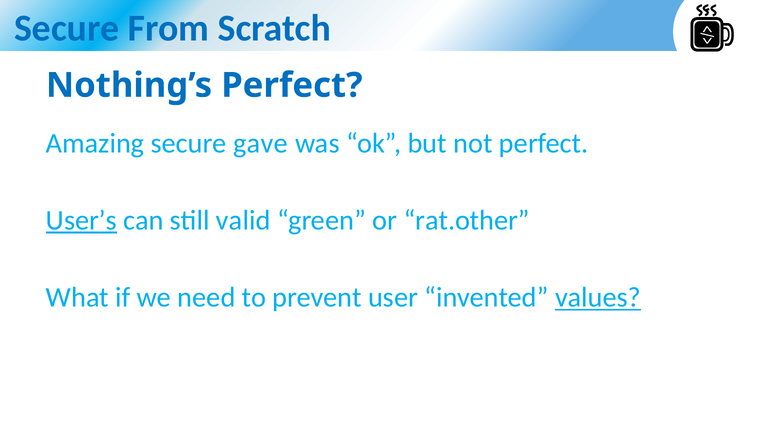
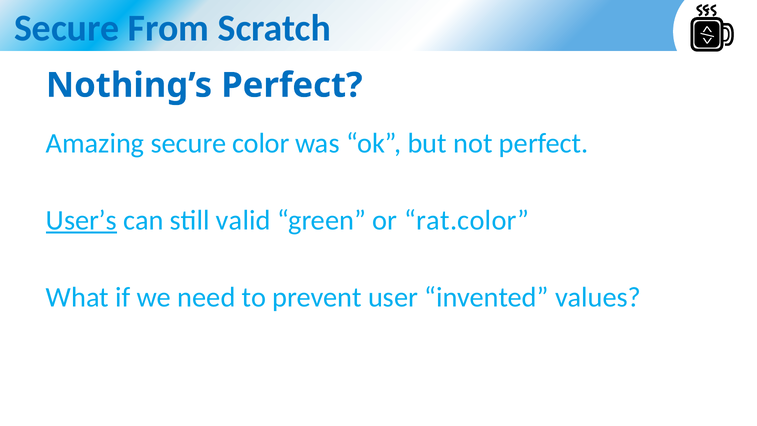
gave: gave -> color
rat.other: rat.other -> rat.color
values underline: present -> none
